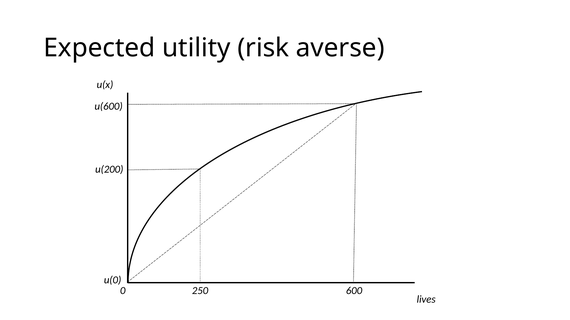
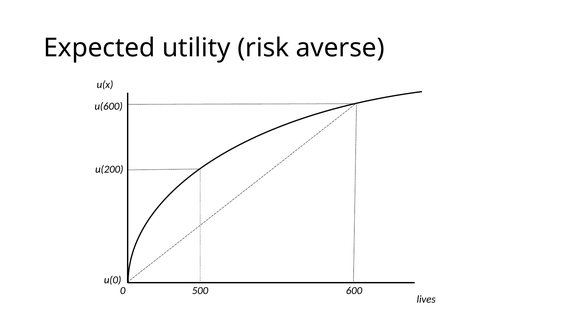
250: 250 -> 500
